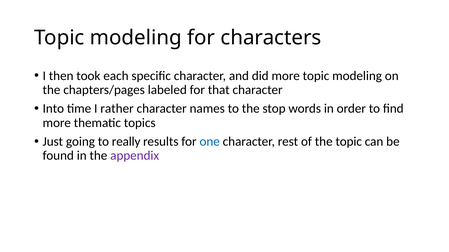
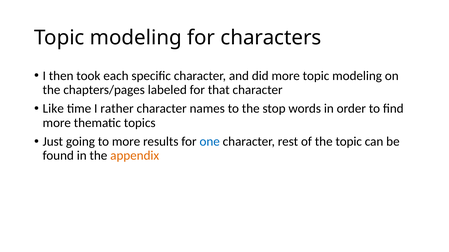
Into: Into -> Like
to really: really -> more
appendix colour: purple -> orange
